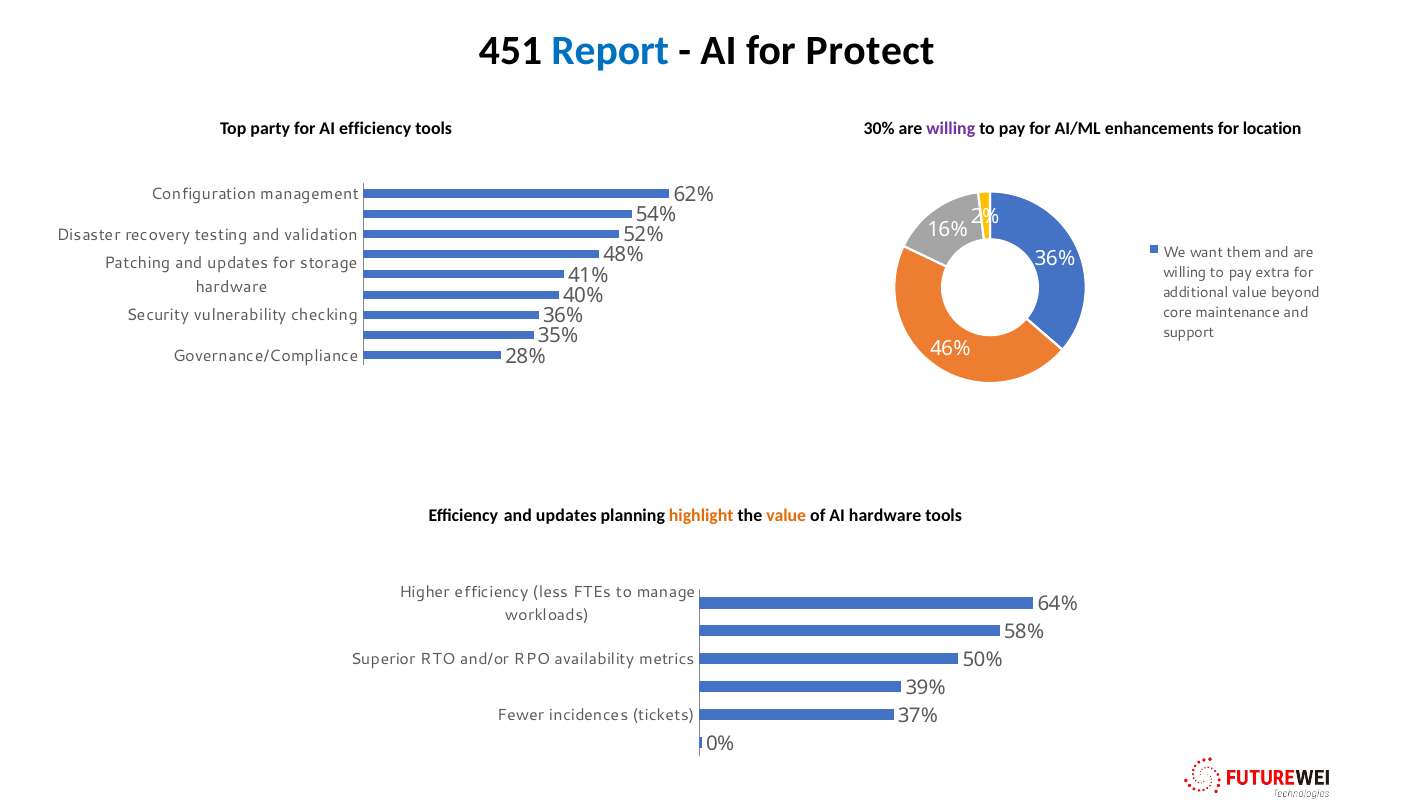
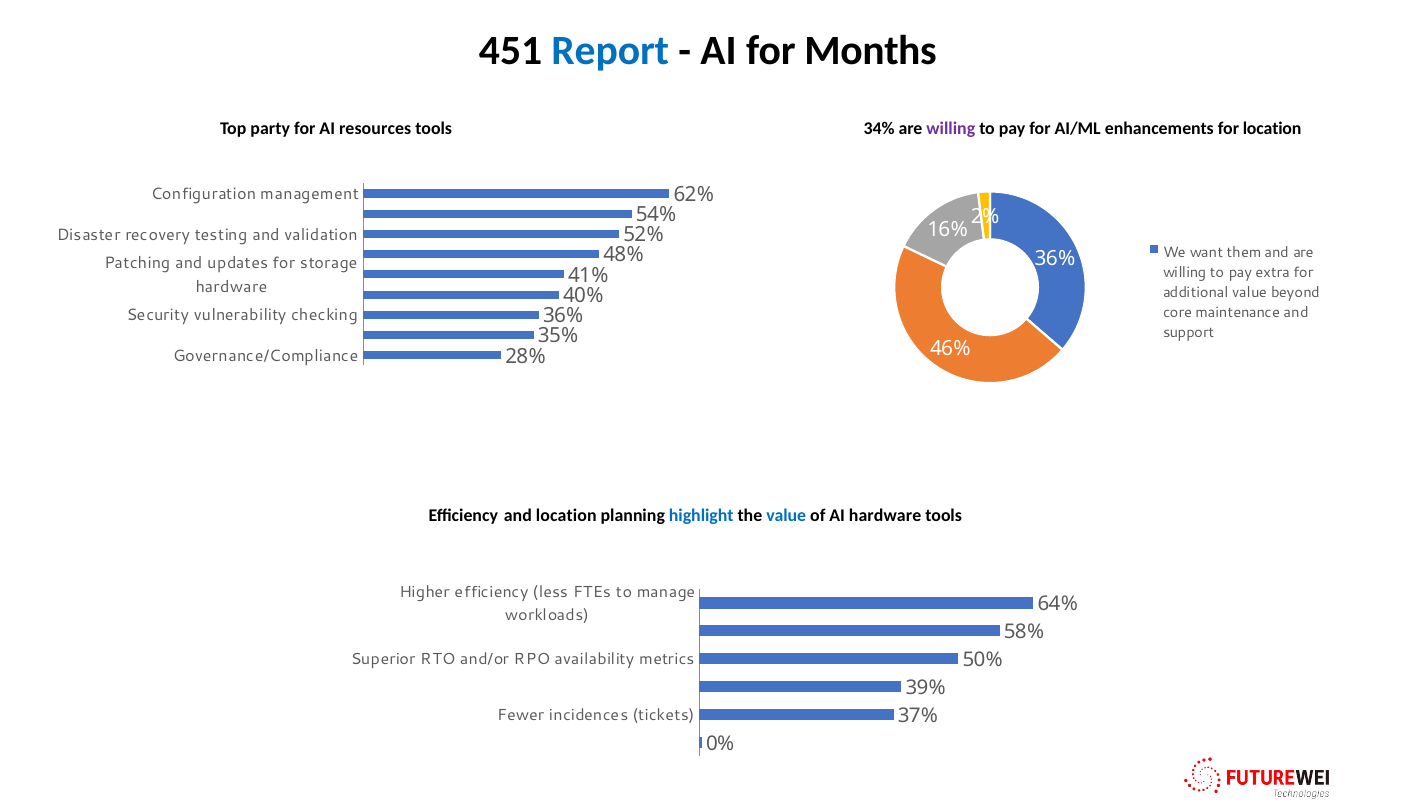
Protect: Protect -> Months
AI efficiency: efficiency -> resources
30%: 30% -> 34%
Efficiency and updates: updates -> location
highlight colour: orange -> blue
value at (786, 515) colour: orange -> blue
